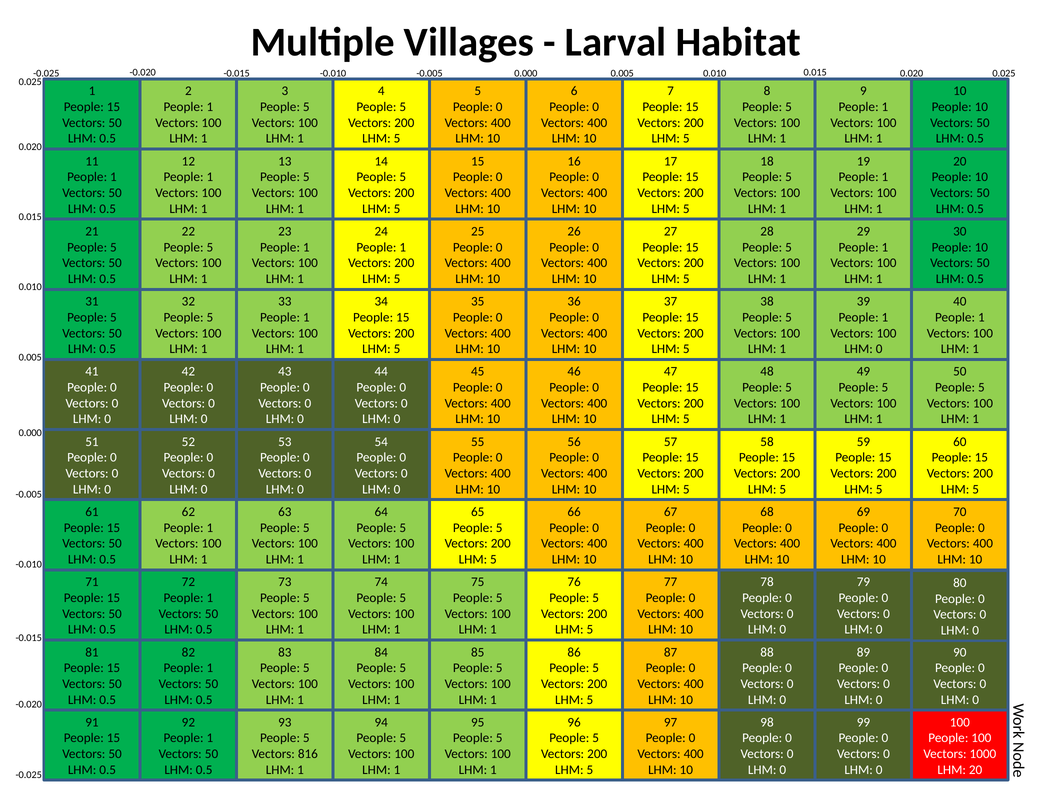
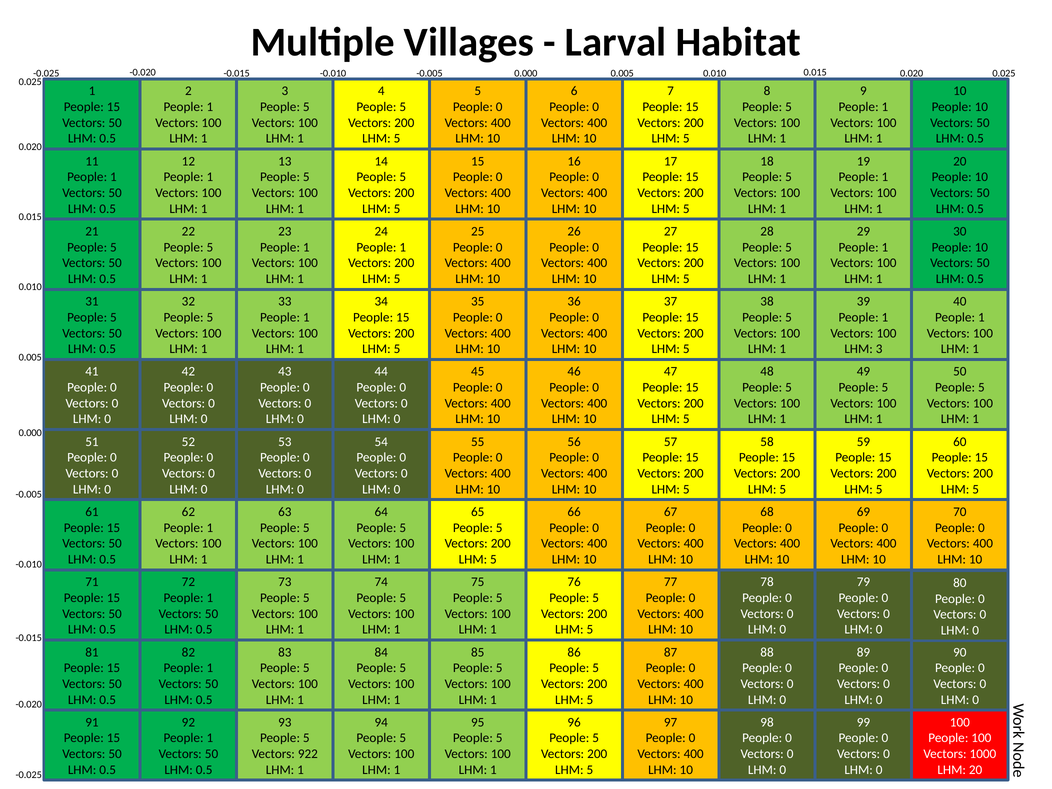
0 at (879, 349): 0 -> 3
816: 816 -> 922
